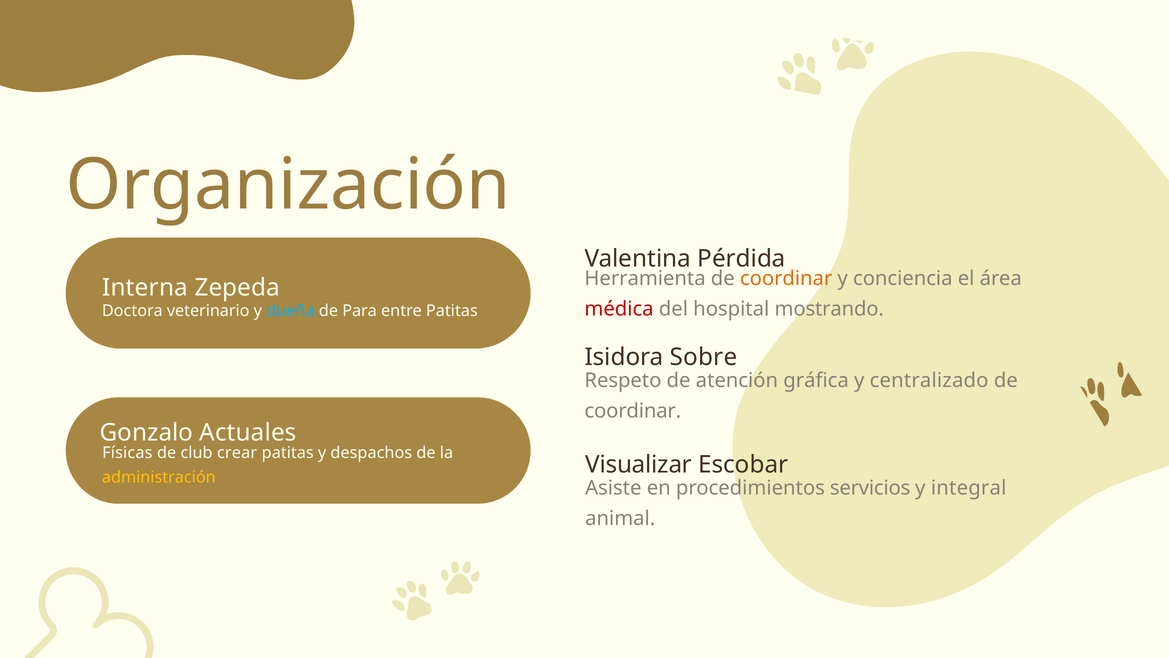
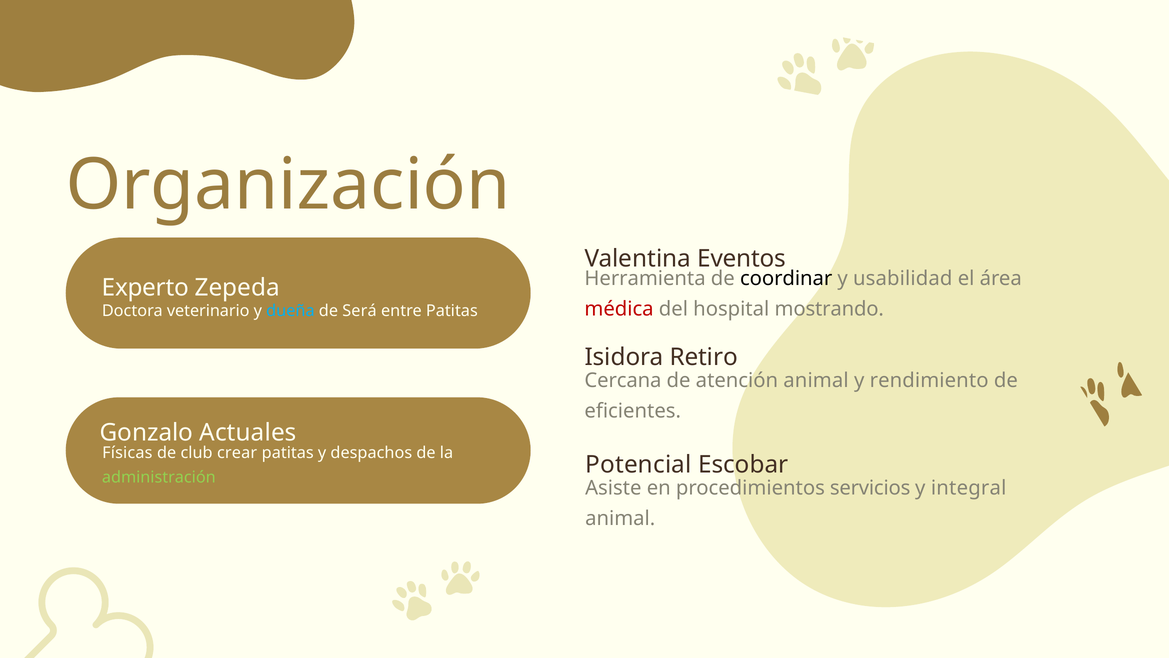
Pérdida: Pérdida -> Eventos
coordinar at (786, 278) colour: orange -> black
conciencia: conciencia -> usabilidad
Interna: Interna -> Experto
Para: Para -> Será
Sobre: Sobre -> Retiro
Respeto: Respeto -> Cercana
atención gráfica: gráfica -> animal
centralizado: centralizado -> rendimiento
coordinar at (633, 411): coordinar -> eficientes
Visualizar: Visualizar -> Potencial
administración colour: yellow -> light green
